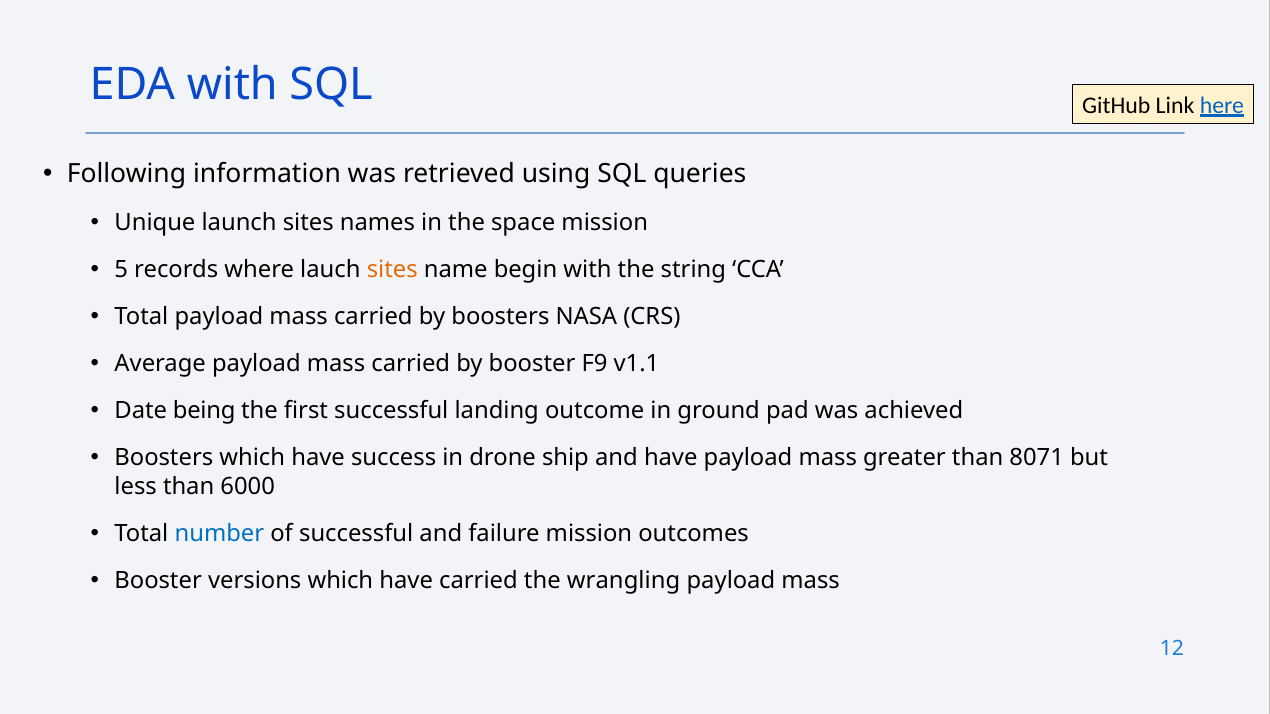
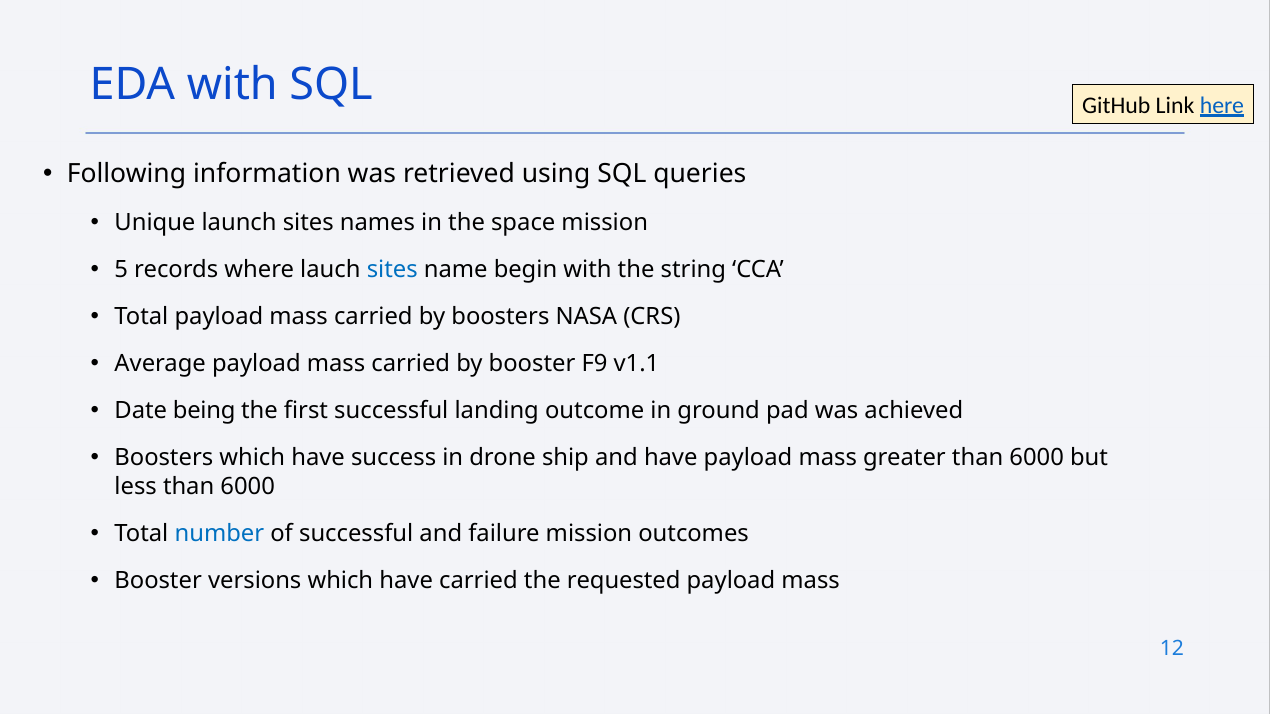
sites at (392, 270) colour: orange -> blue
greater than 8071: 8071 -> 6000
wrangling: wrangling -> requested
